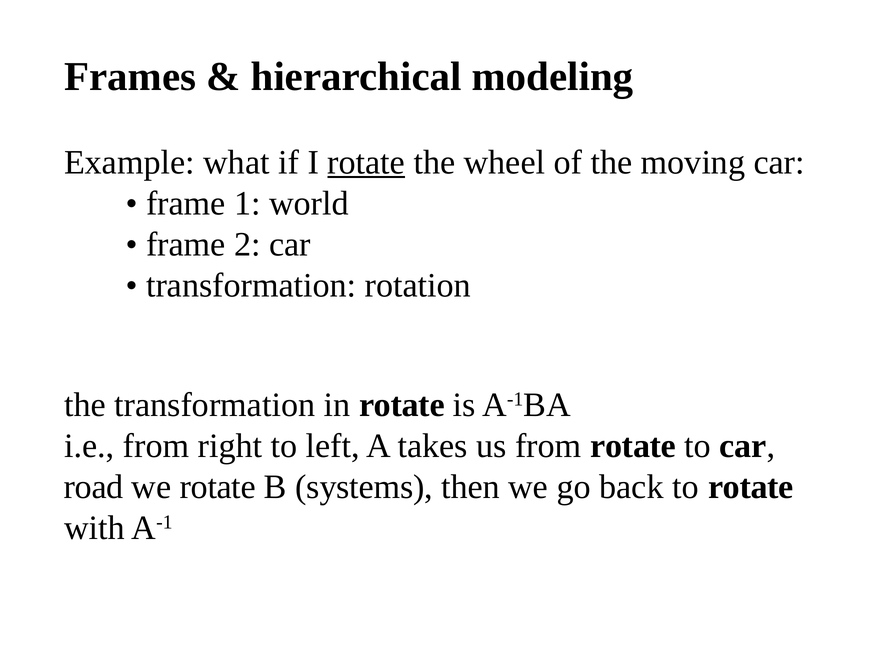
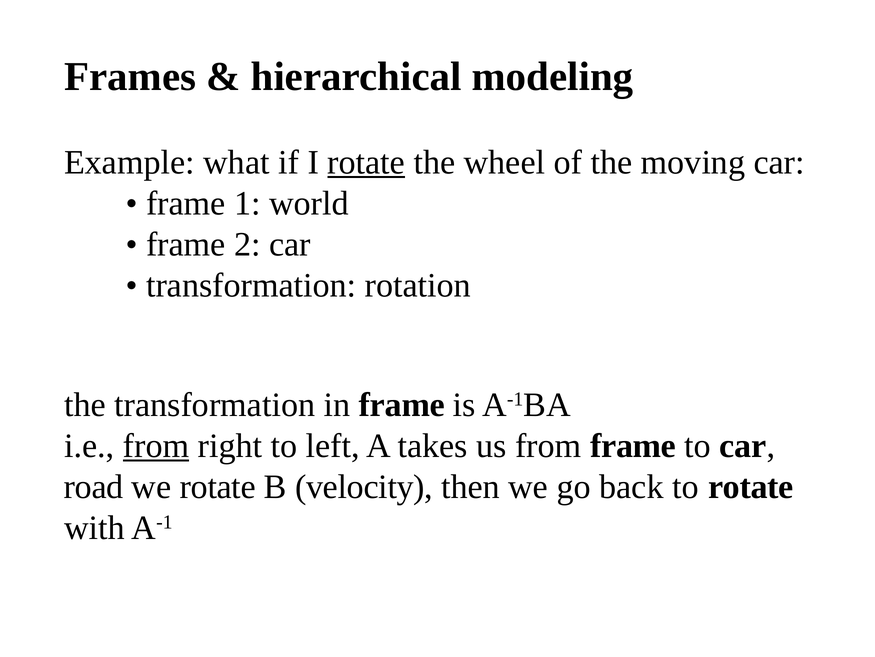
in rotate: rotate -> frame
from at (156, 445) underline: none -> present
from rotate: rotate -> frame
systems: systems -> velocity
